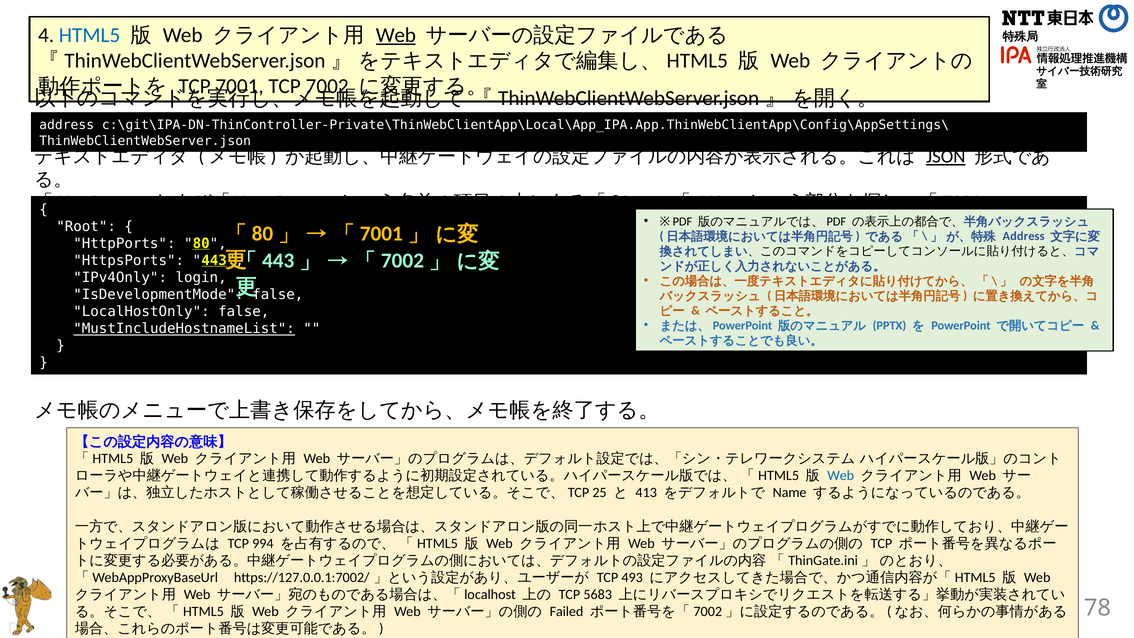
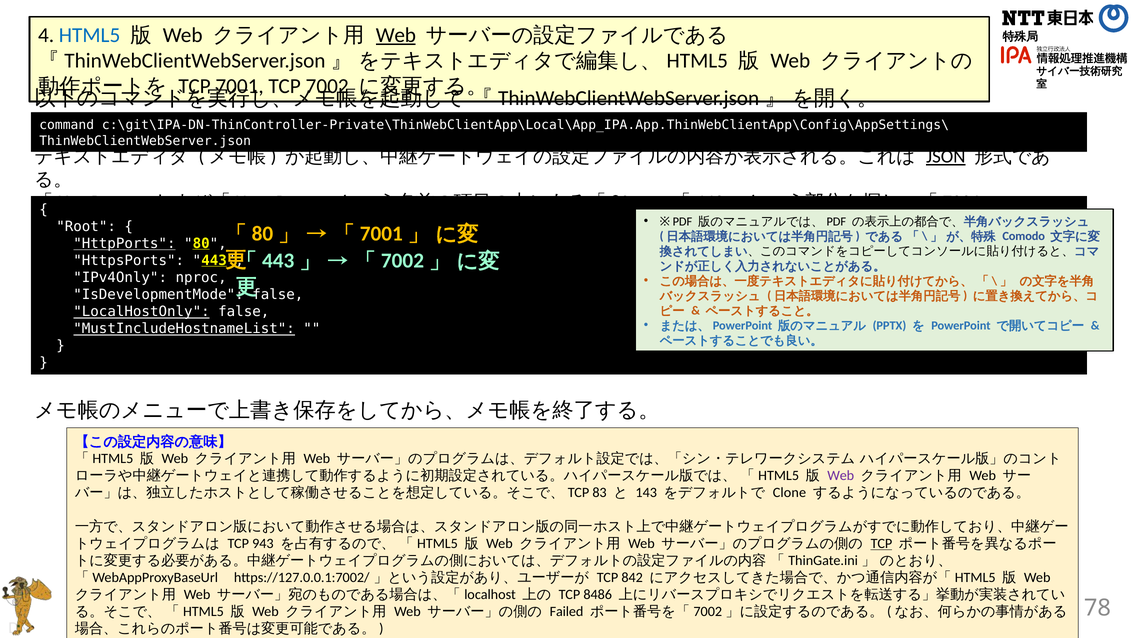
address at (67, 125): address -> command
Address at (1024, 236): Address -> Comodo
HttpPorts underline: none -> present
login: login -> nproc
LocalHostOnly underline: none -> present
Web at (841, 476) colour: blue -> purple
25: 25 -> 83
413: 413 -> 143
Name: Name -> Clone
994: 994 -> 943
TCP at (881, 544) underline: none -> present
493: 493 -> 842
5683: 5683 -> 8486
